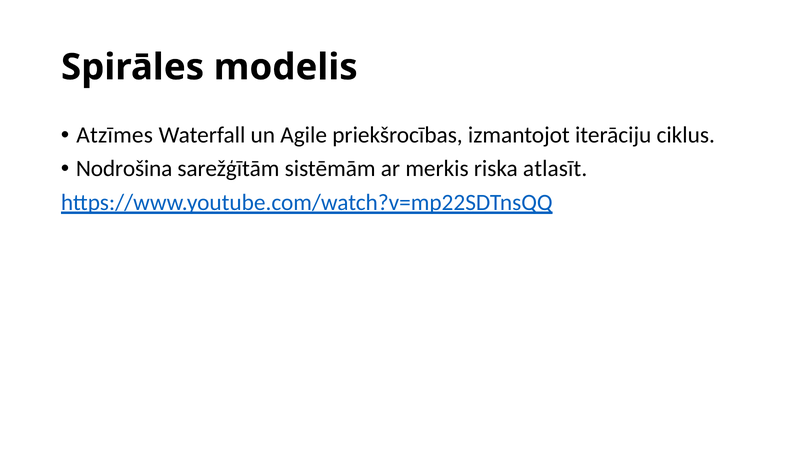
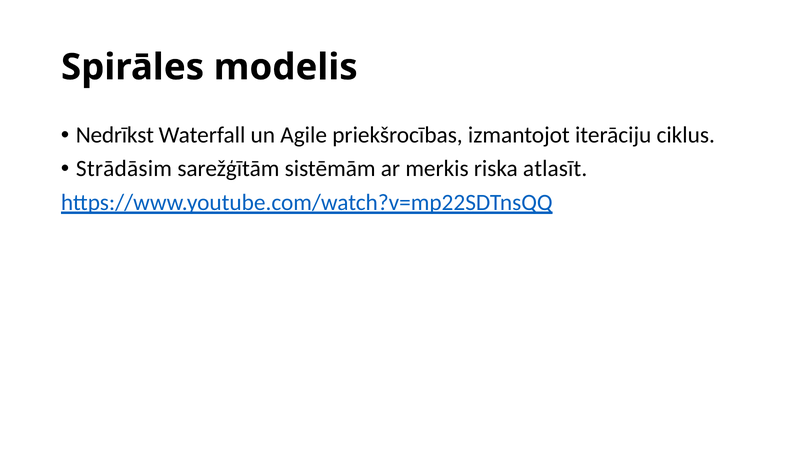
Atzīmes: Atzīmes -> Nedrīkst
Nodrošina: Nodrošina -> Strādāsim
